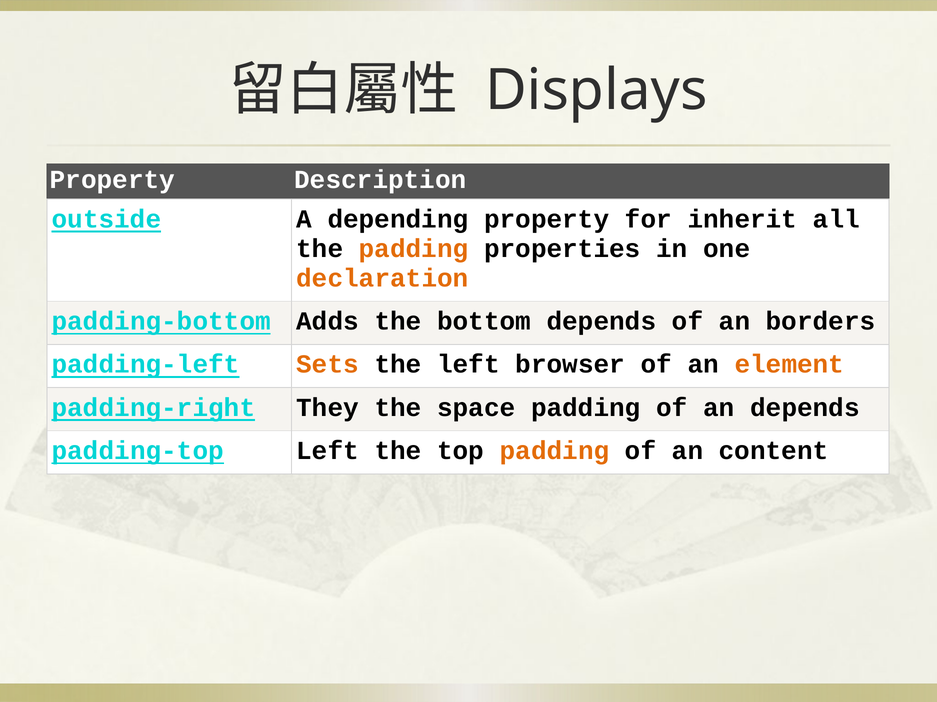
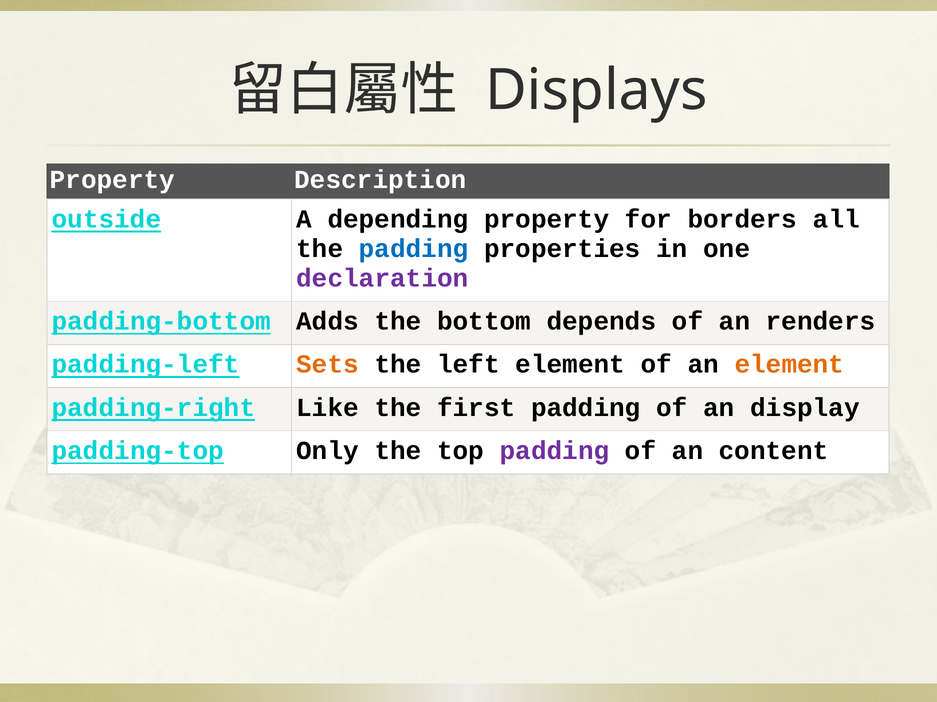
inherit: inherit -> borders
padding at (414, 249) colour: orange -> blue
declaration colour: orange -> purple
borders: borders -> renders
left browser: browser -> element
They: They -> Like
space: space -> first
an depends: depends -> display
padding-top Left: Left -> Only
padding at (555, 451) colour: orange -> purple
